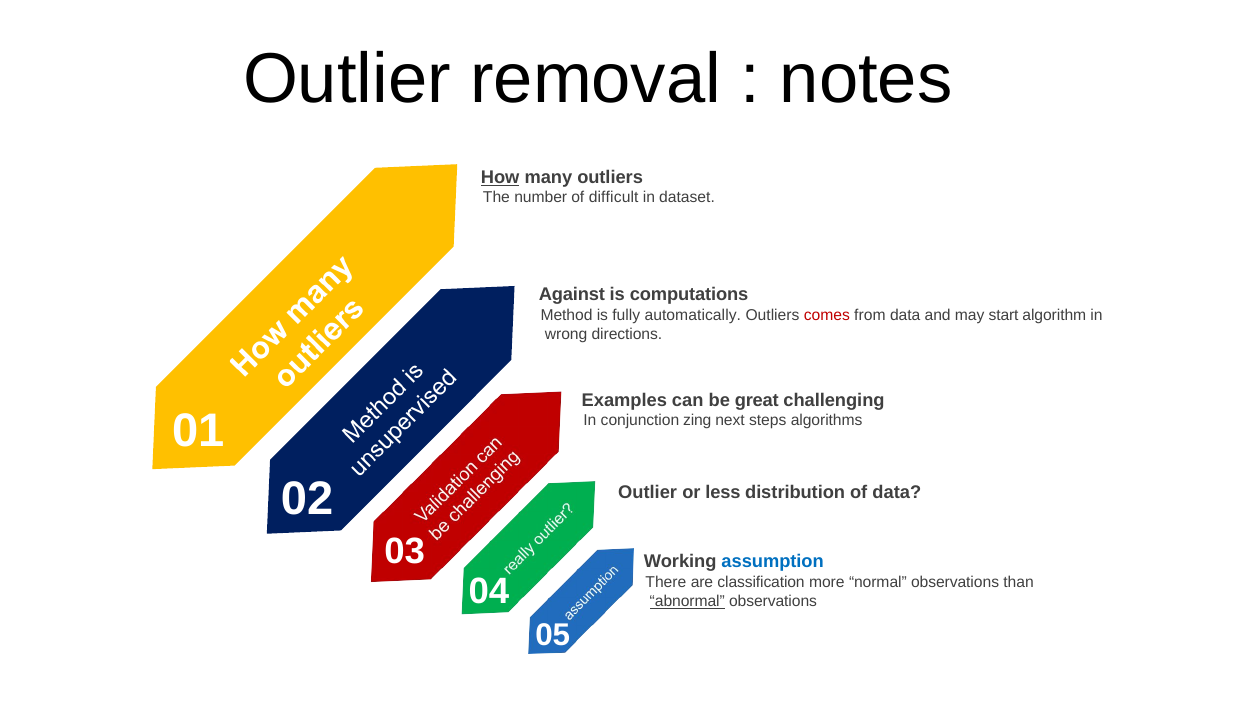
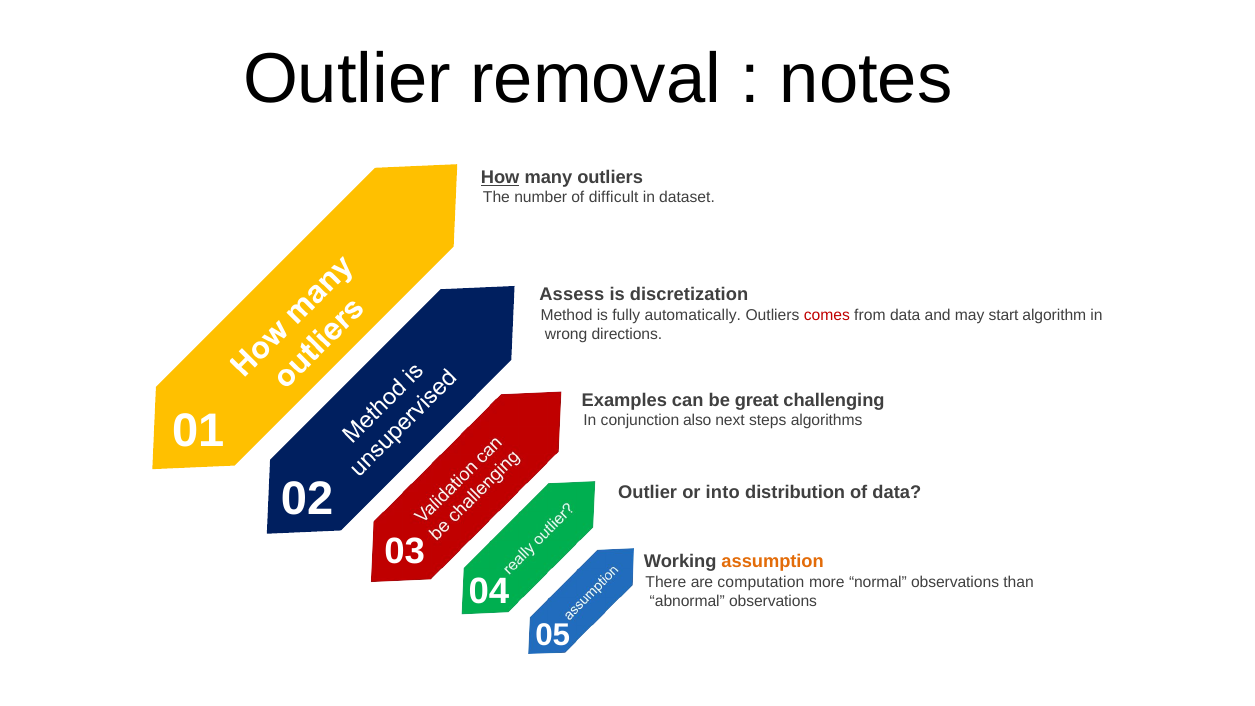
Against: Against -> Assess
computations: computations -> discretization
zing: zing -> also
less: less -> into
assumption colour: blue -> orange
classification: classification -> computation
abnormal underline: present -> none
